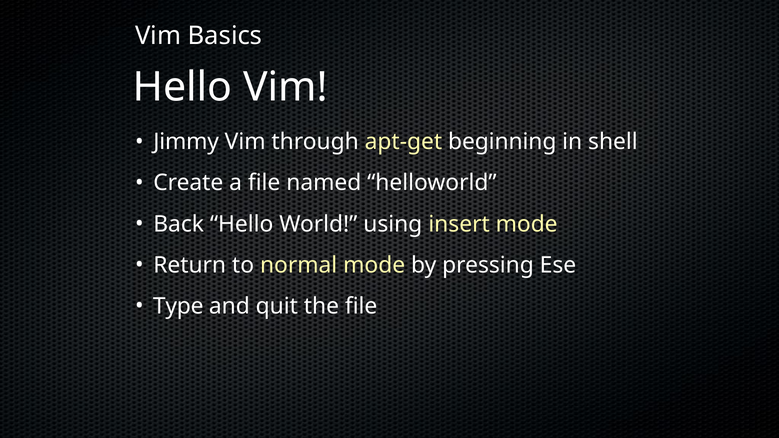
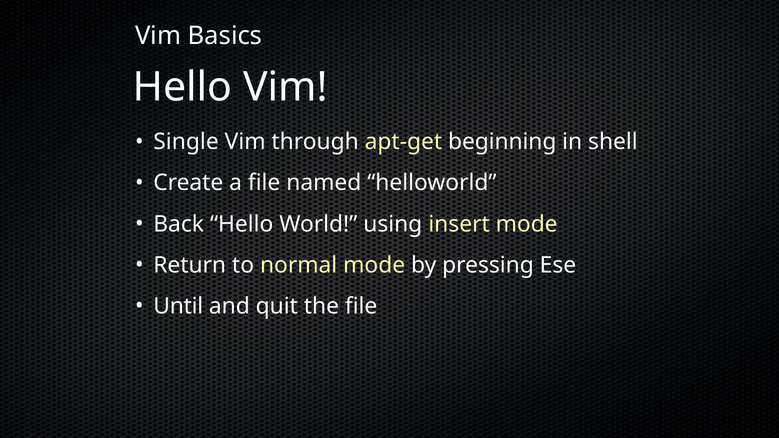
Jimmy: Jimmy -> Single
Type: Type -> Until
